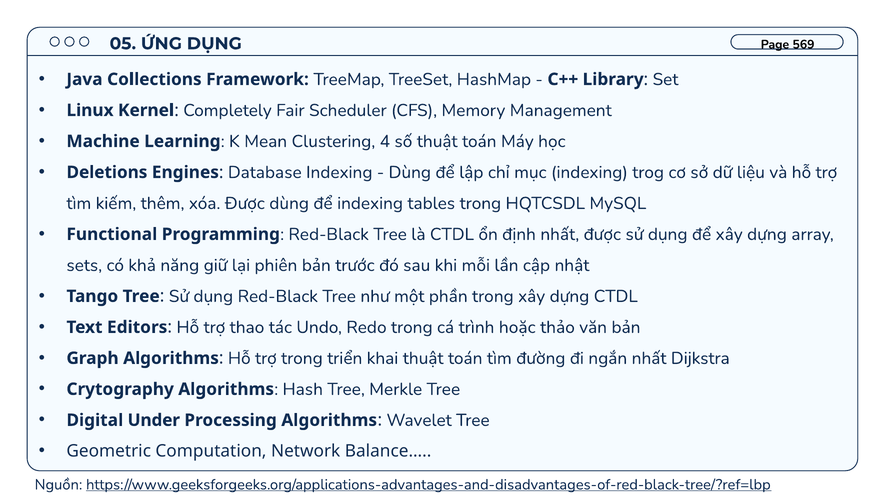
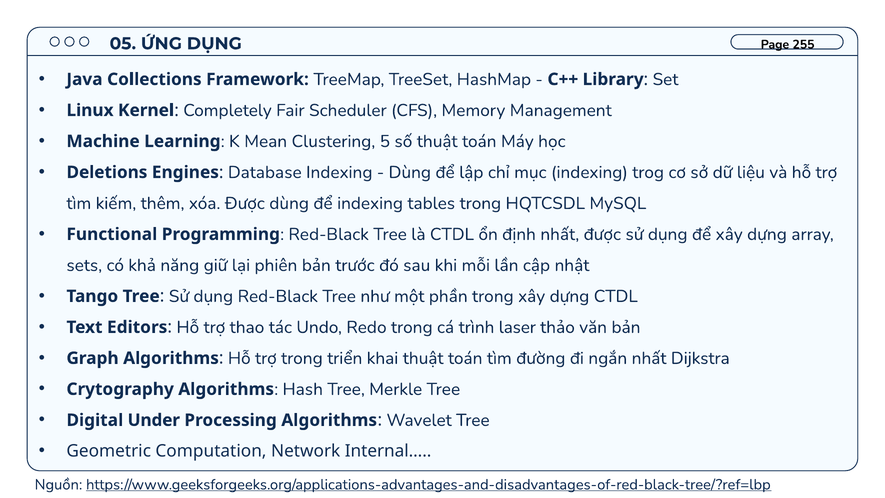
569: 569 -> 255
4: 4 -> 5
hoặc: hoặc -> laser
Balance…: Balance… -> Internal…
